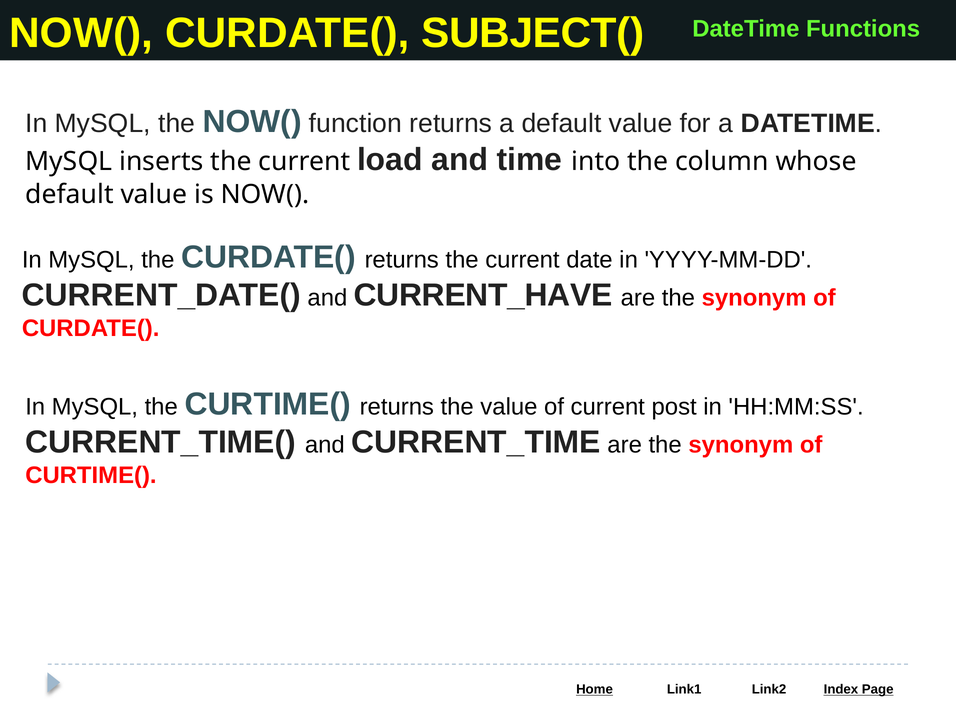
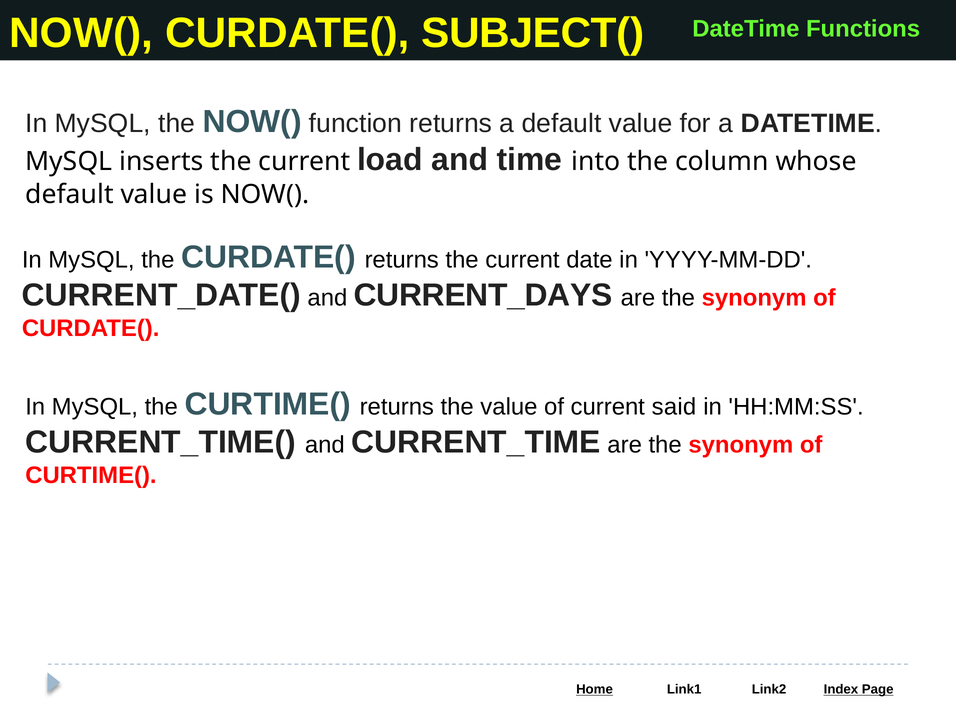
CURRENT_HAVE: CURRENT_HAVE -> CURRENT_DAYS
post: post -> said
